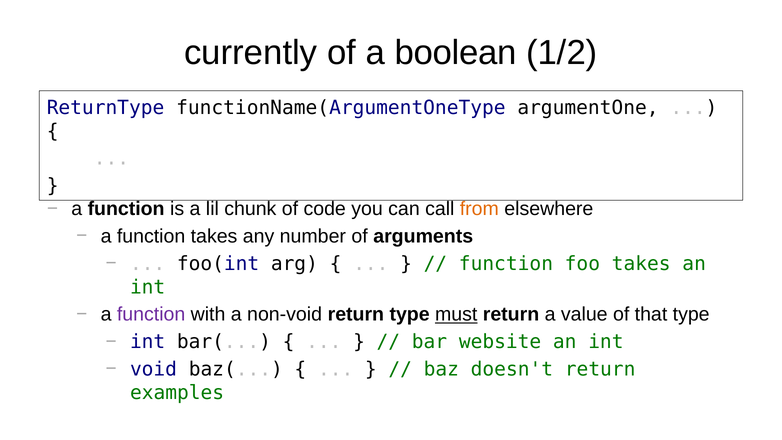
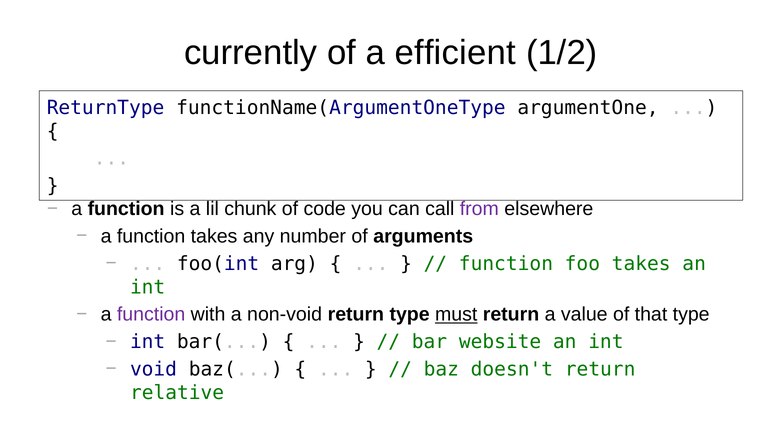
boolean: boolean -> efficient
from colour: orange -> purple
examples: examples -> relative
